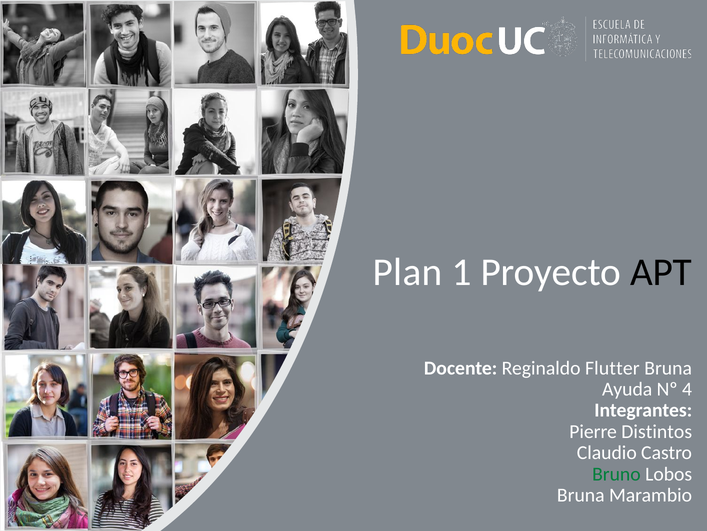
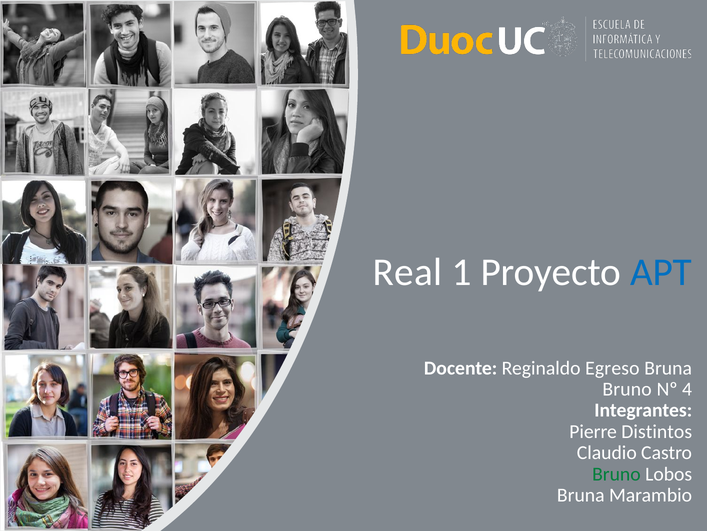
Plan: Plan -> Real
APT colour: black -> blue
Flutter: Flutter -> Egreso
Ayuda at (627, 389): Ayuda -> Bruno
